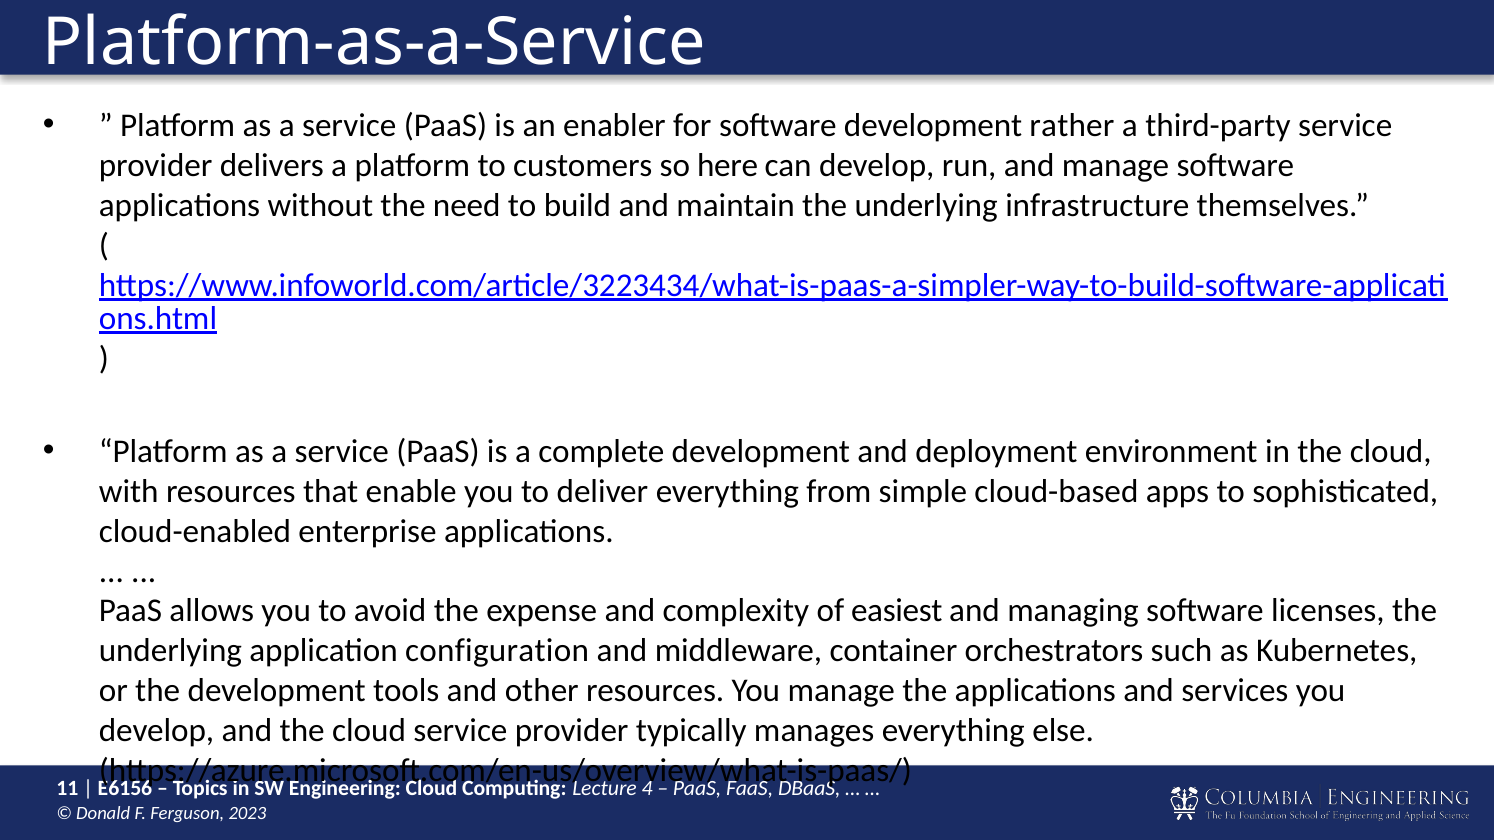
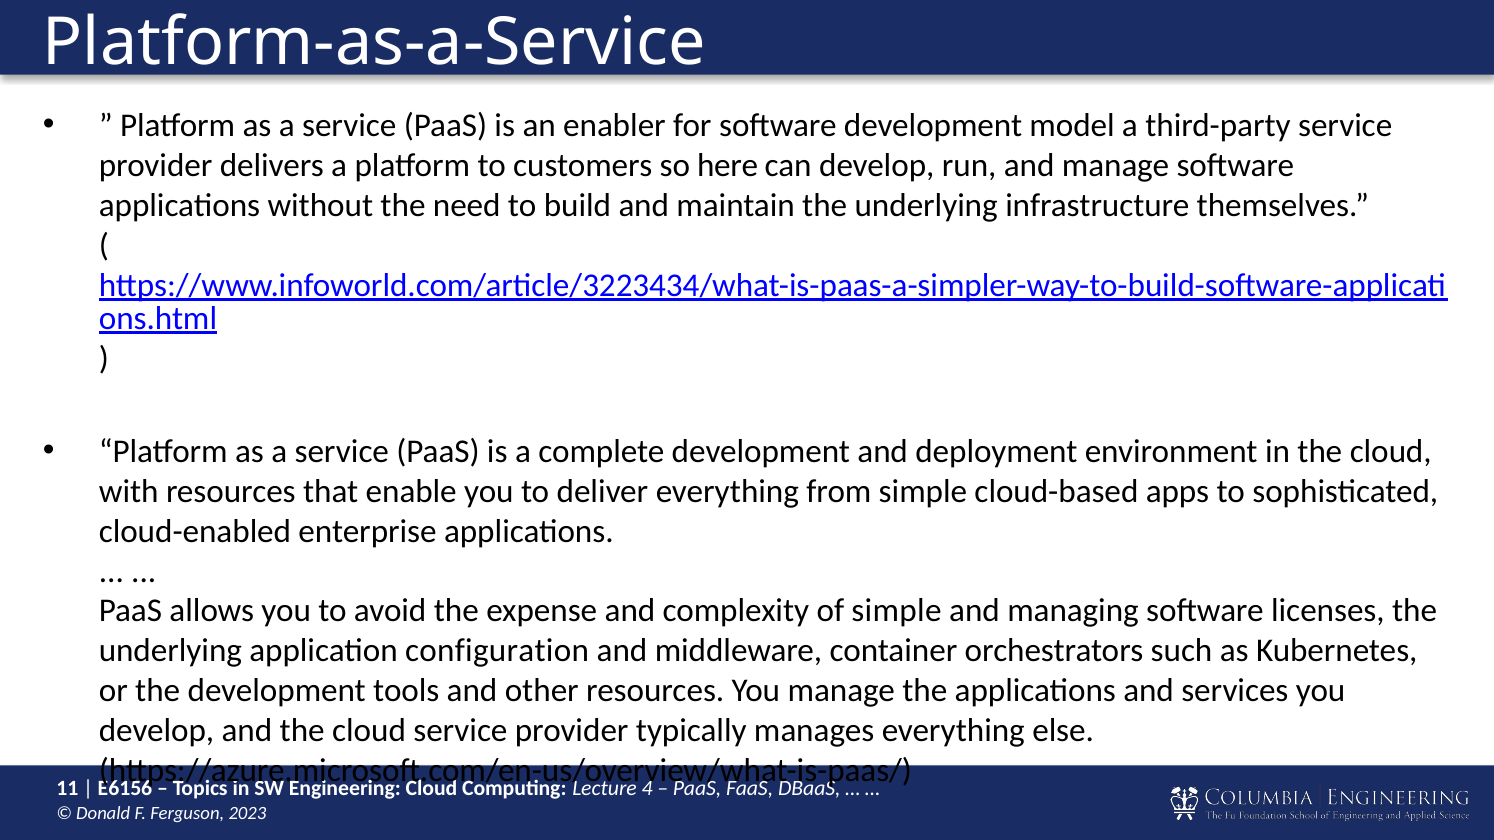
rather: rather -> model
of easiest: easiest -> simple
